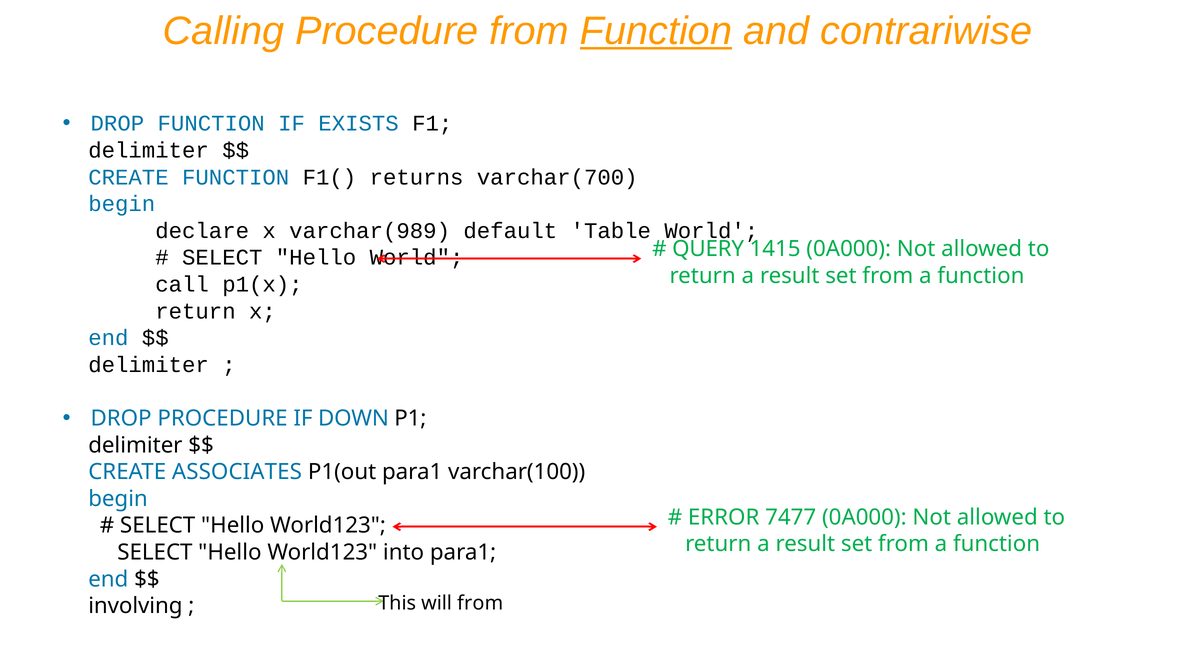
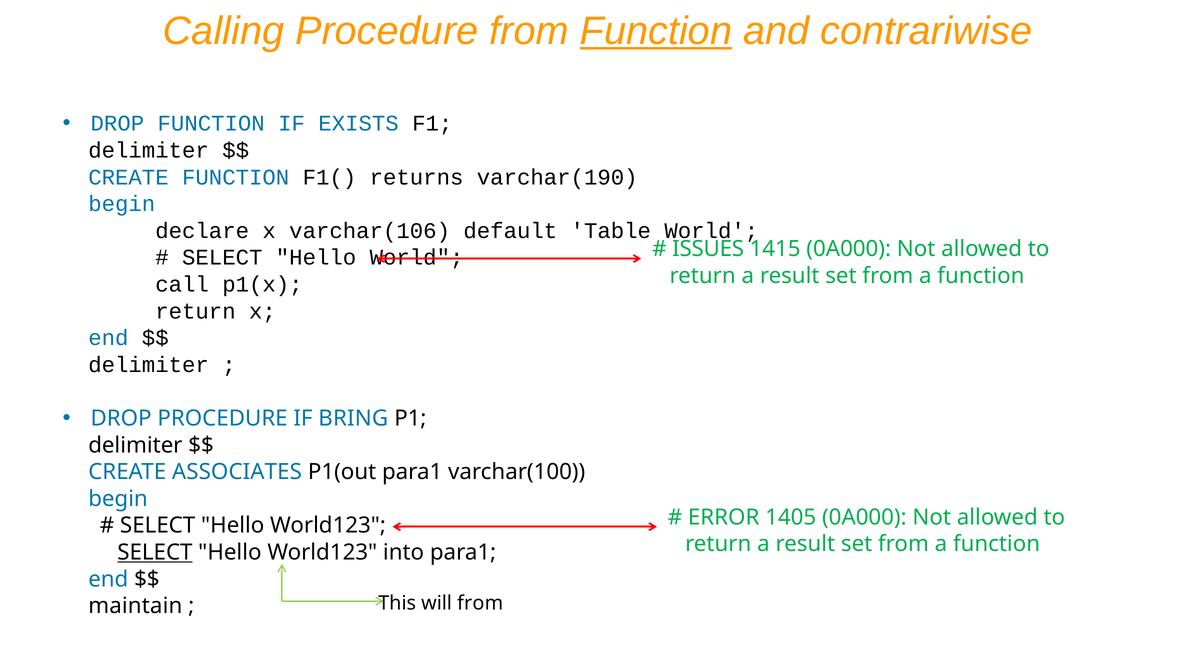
varchar(700: varchar(700 -> varchar(190
varchar(989: varchar(989 -> varchar(106
QUERY: QUERY -> ISSUES
DOWN: DOWN -> BRING
7477: 7477 -> 1405
SELECT at (155, 552) underline: none -> present
involving: involving -> maintain
